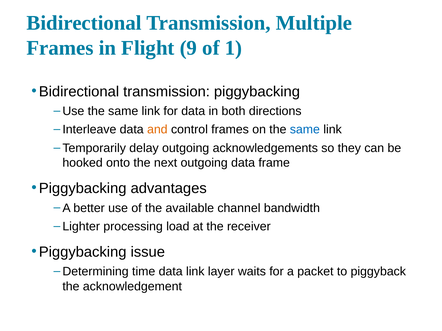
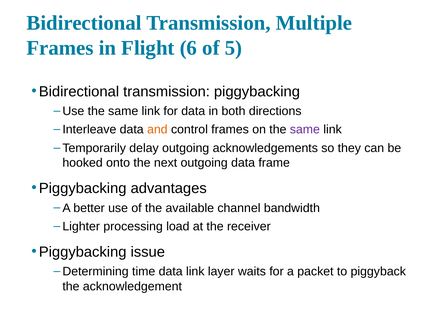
9: 9 -> 6
1: 1 -> 5
same at (305, 130) colour: blue -> purple
